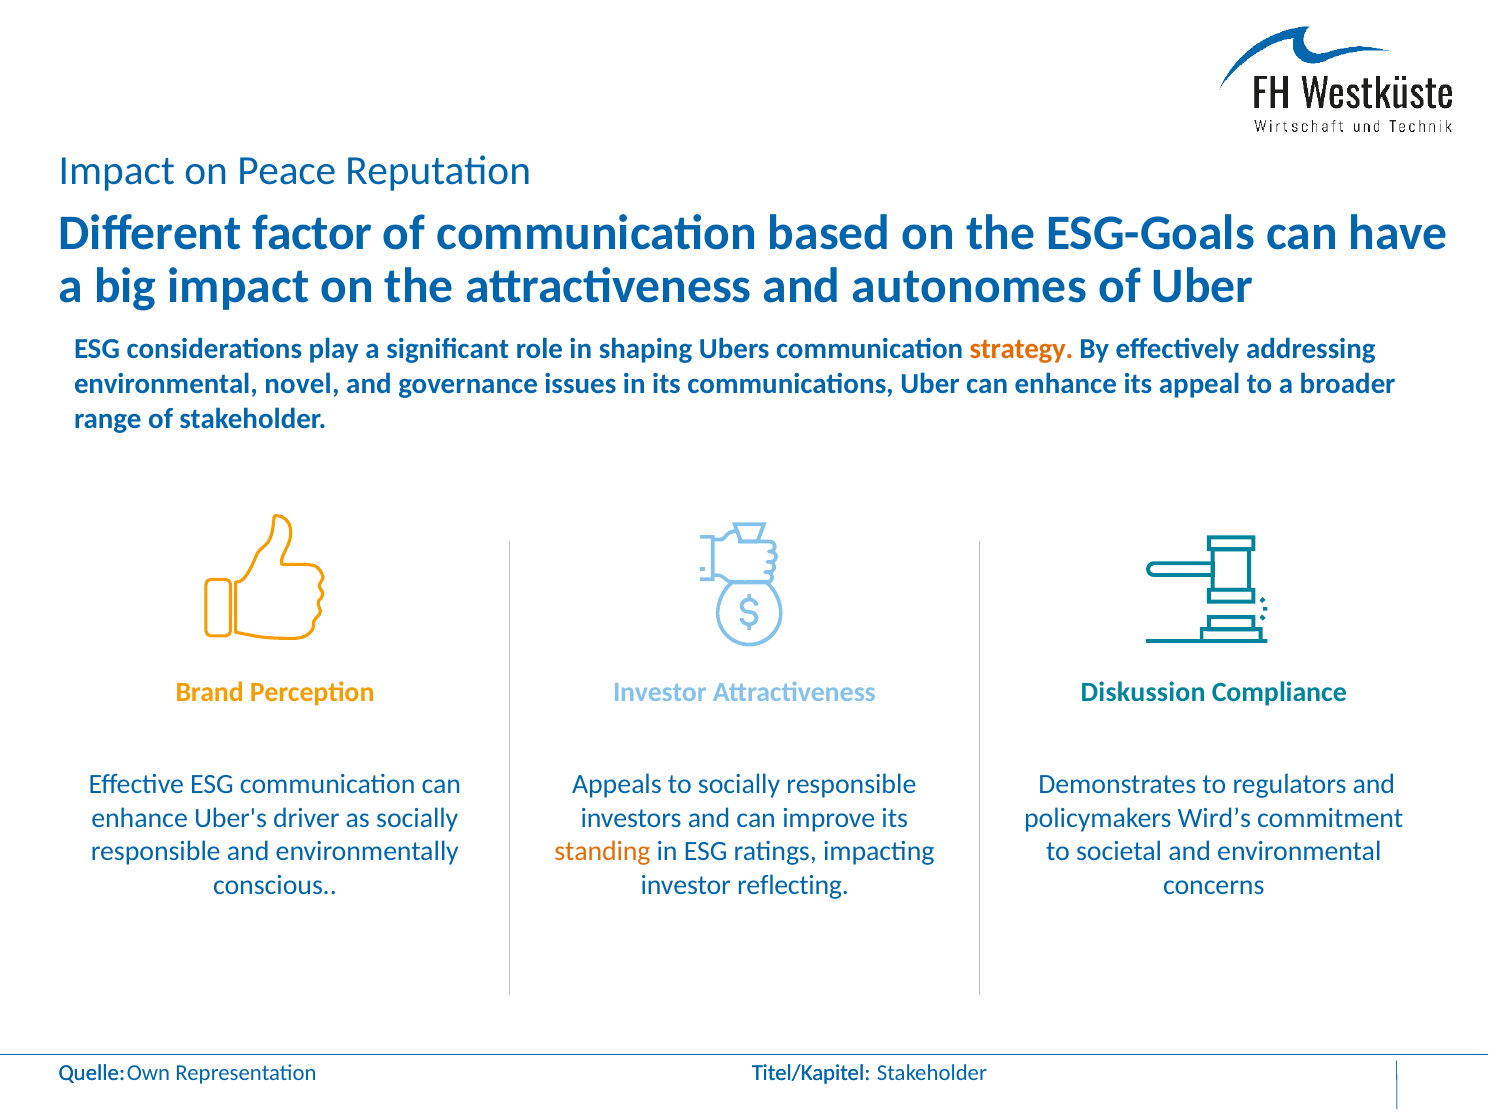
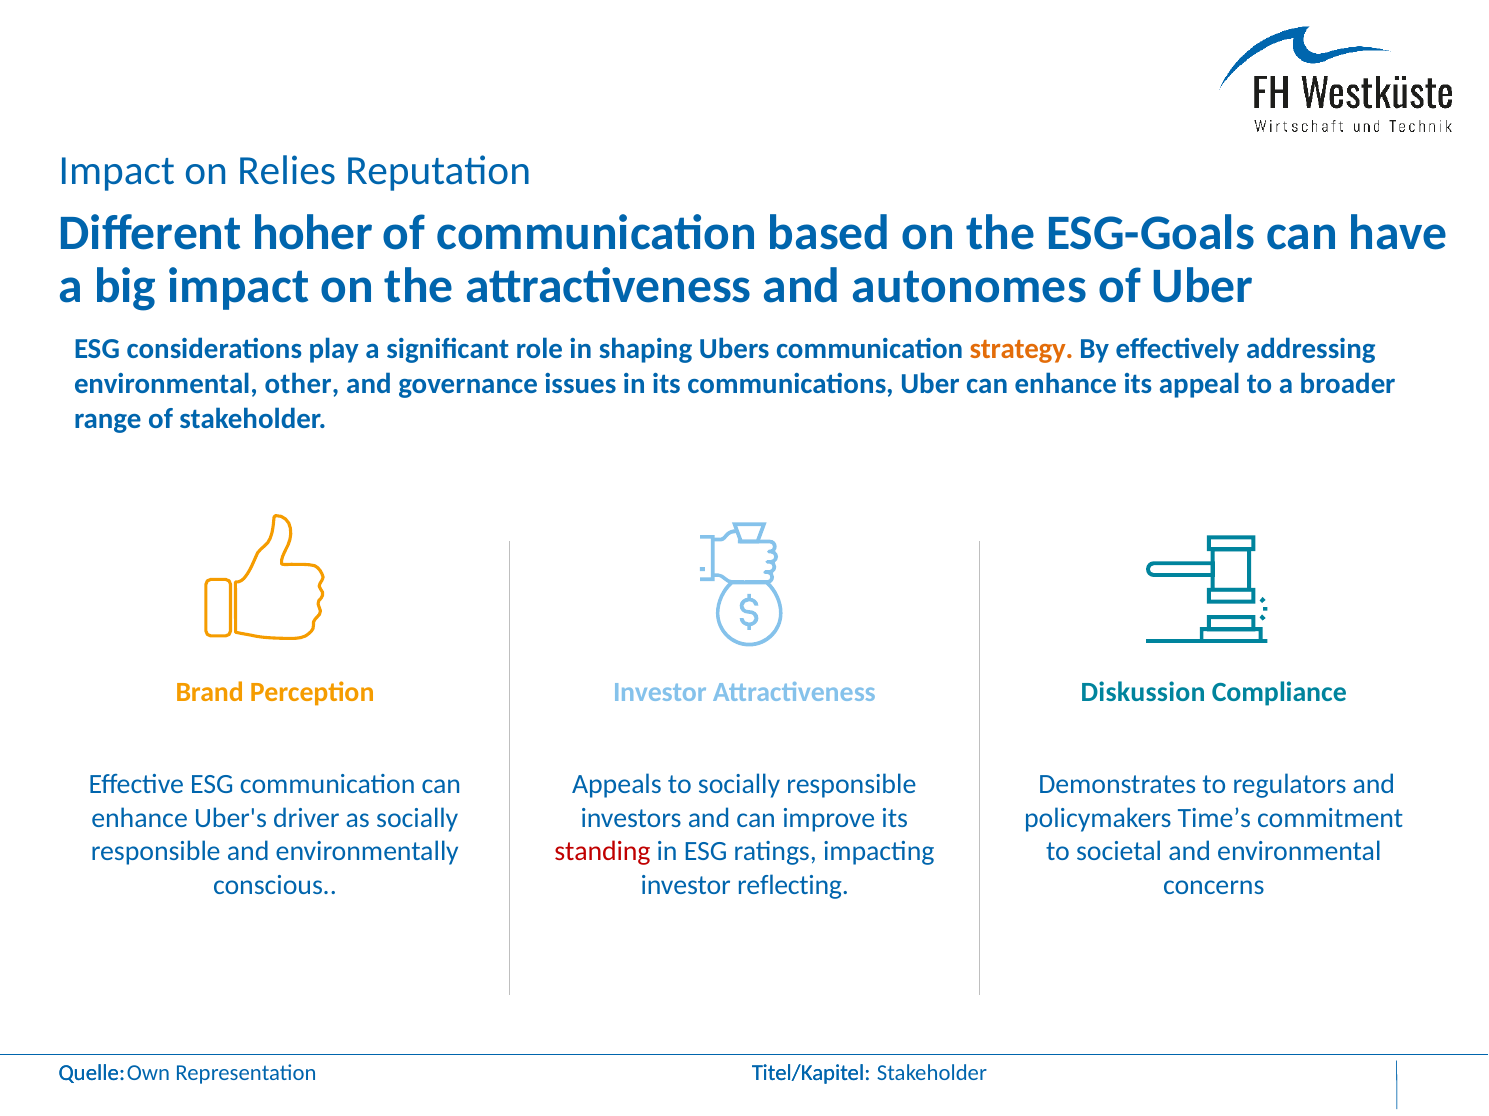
Peace: Peace -> Relies
factor: factor -> hoher
novel: novel -> other
Wird’s: Wird’s -> Time’s
standing colour: orange -> red
